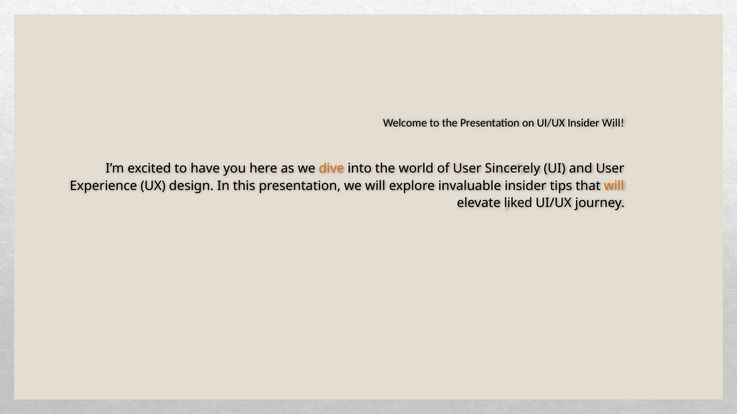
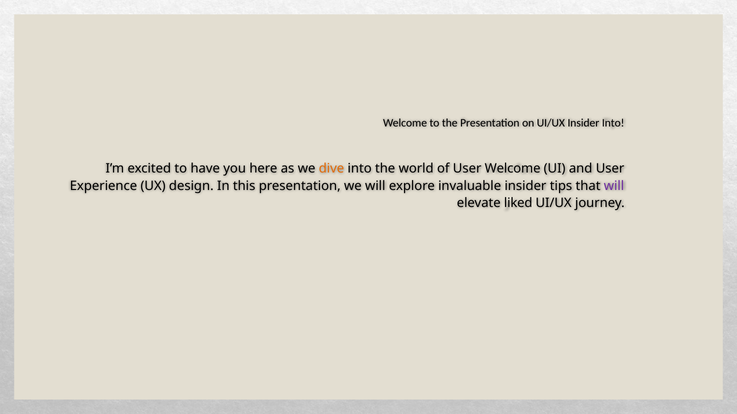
Insider Will: Will -> Into
User Sincerely: Sincerely -> Welcome
will at (614, 186) colour: orange -> purple
